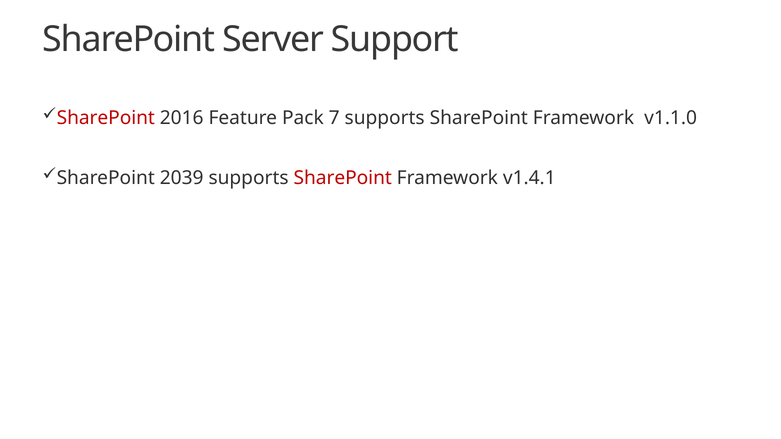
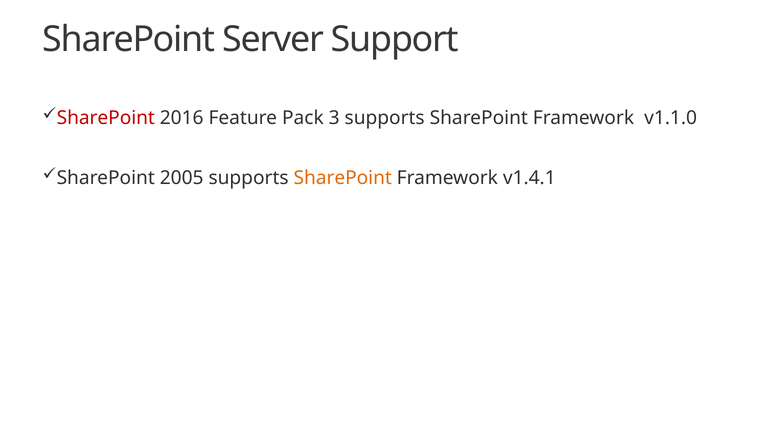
7: 7 -> 3
2039: 2039 -> 2005
SharePoint at (343, 178) colour: red -> orange
